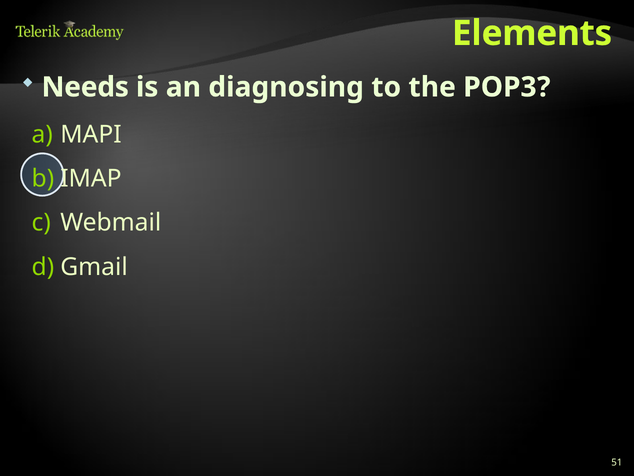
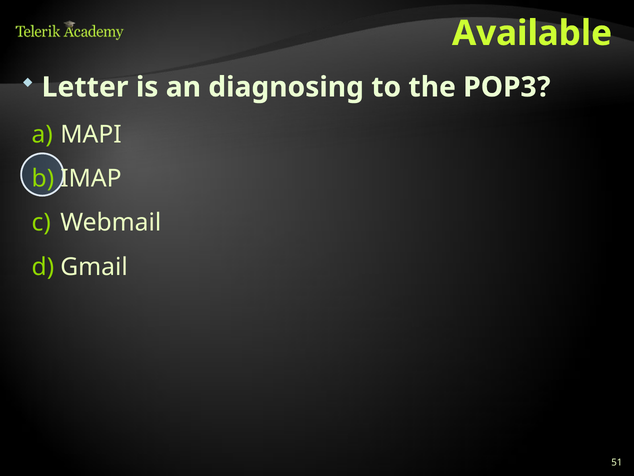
Elements: Elements -> Available
Needs: Needs -> Letter
